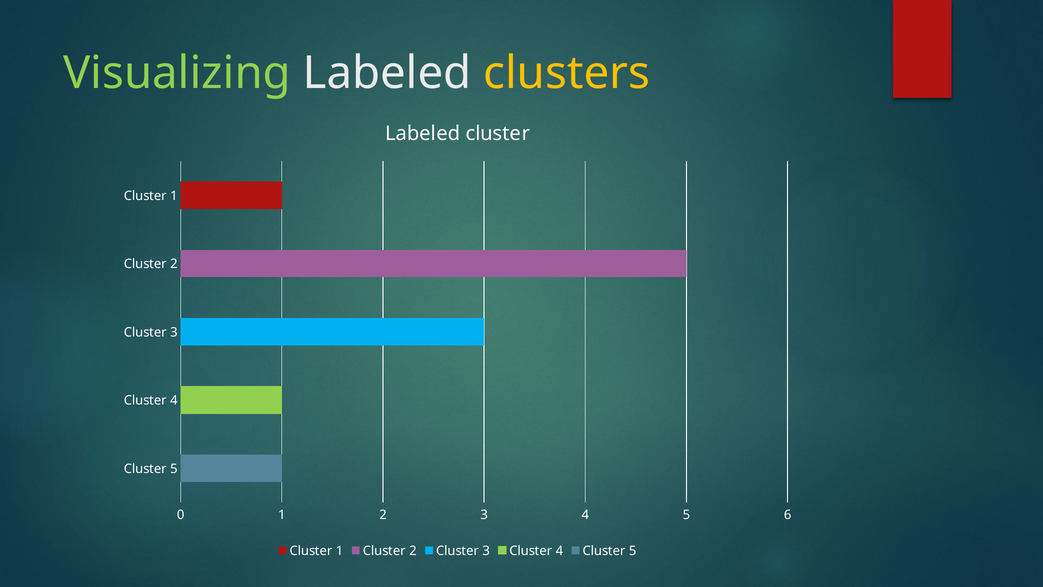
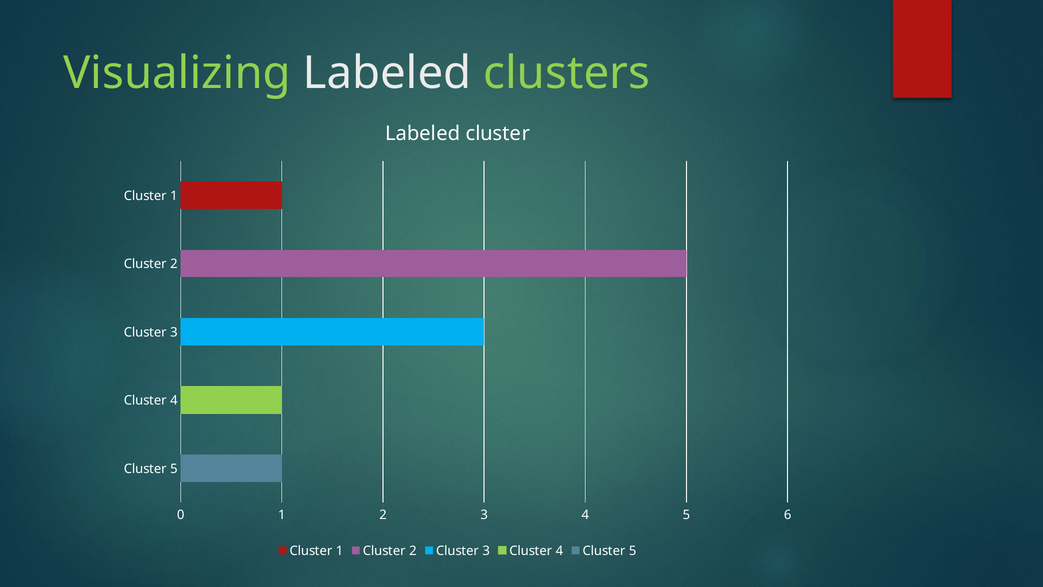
clusters colour: yellow -> light green
